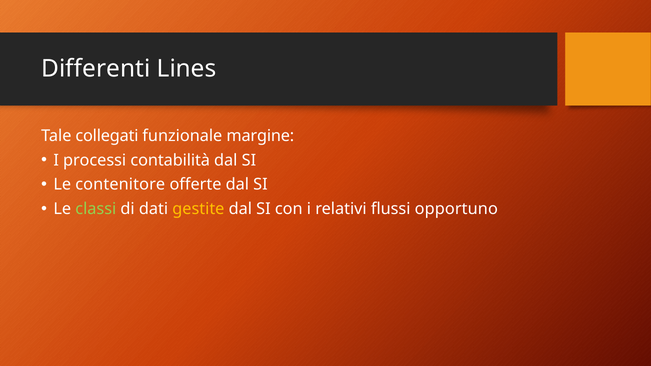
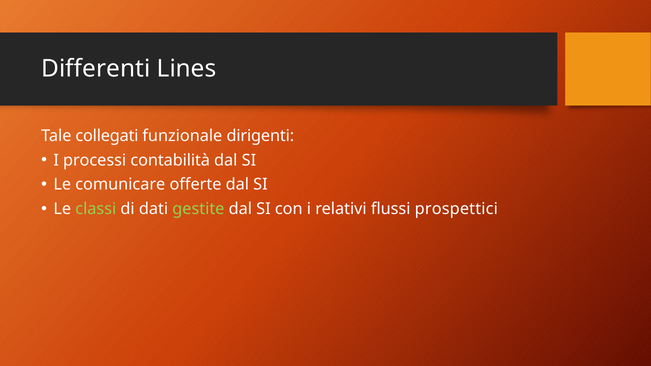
margine: margine -> dirigenti
contenitore: contenitore -> comunicare
gestite colour: yellow -> light green
opportuno: opportuno -> prospettici
